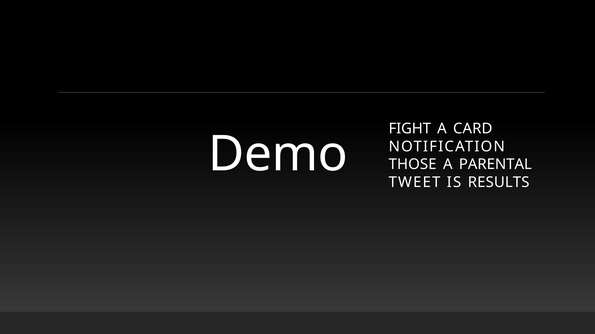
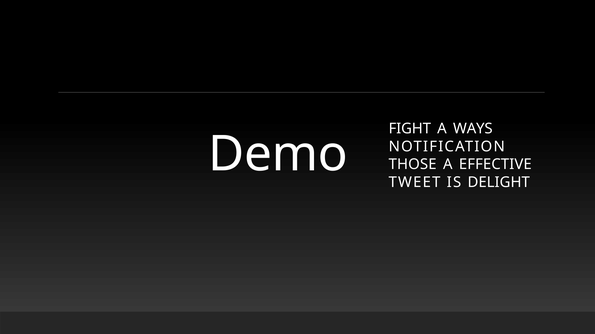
CARD: CARD -> WAYS
PARENTAL: PARENTAL -> EFFECTIVE
RESULTS: RESULTS -> DELIGHT
